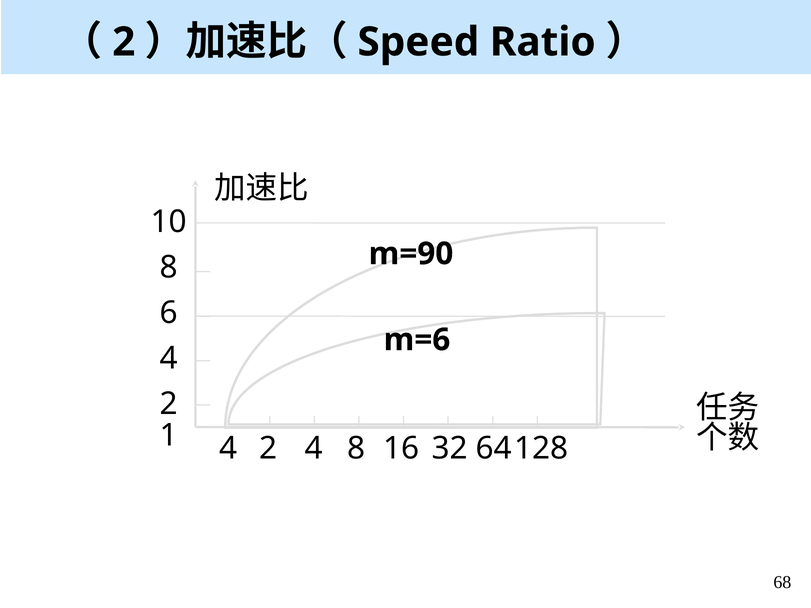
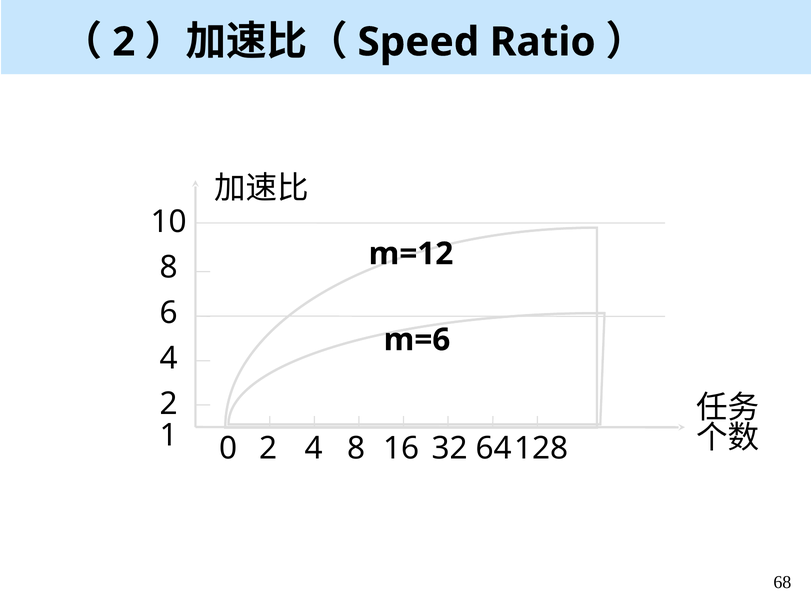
m=90: m=90 -> m=12
1 4: 4 -> 0
